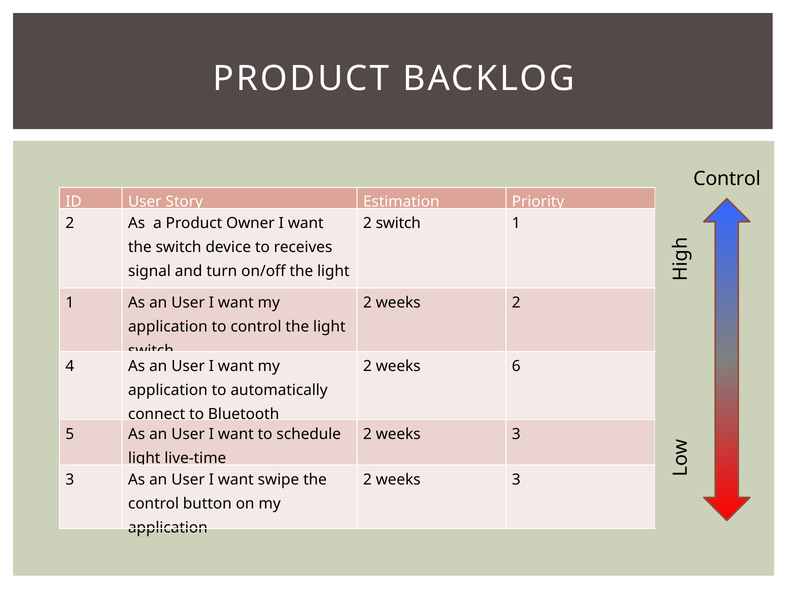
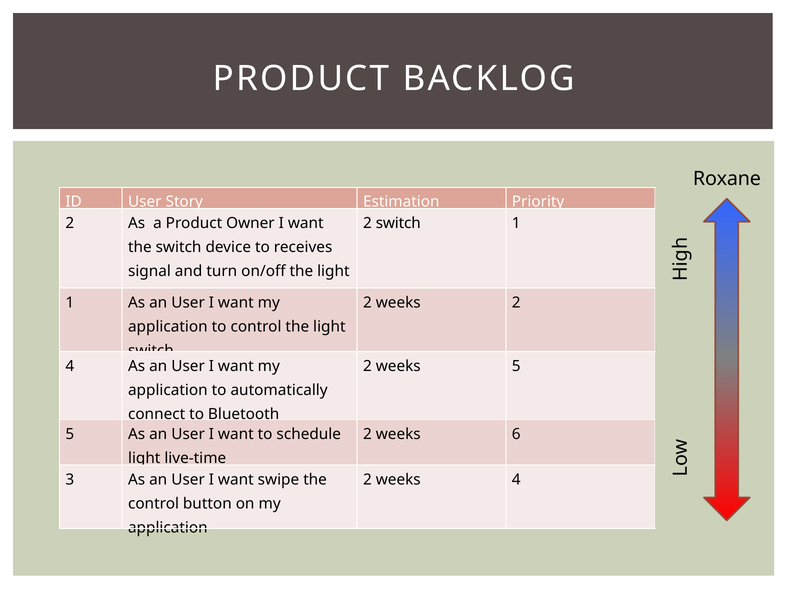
Control at (727, 179): Control -> Roxane
weeks 6: 6 -> 5
3 at (516, 434): 3 -> 6
3 at (516, 480): 3 -> 4
